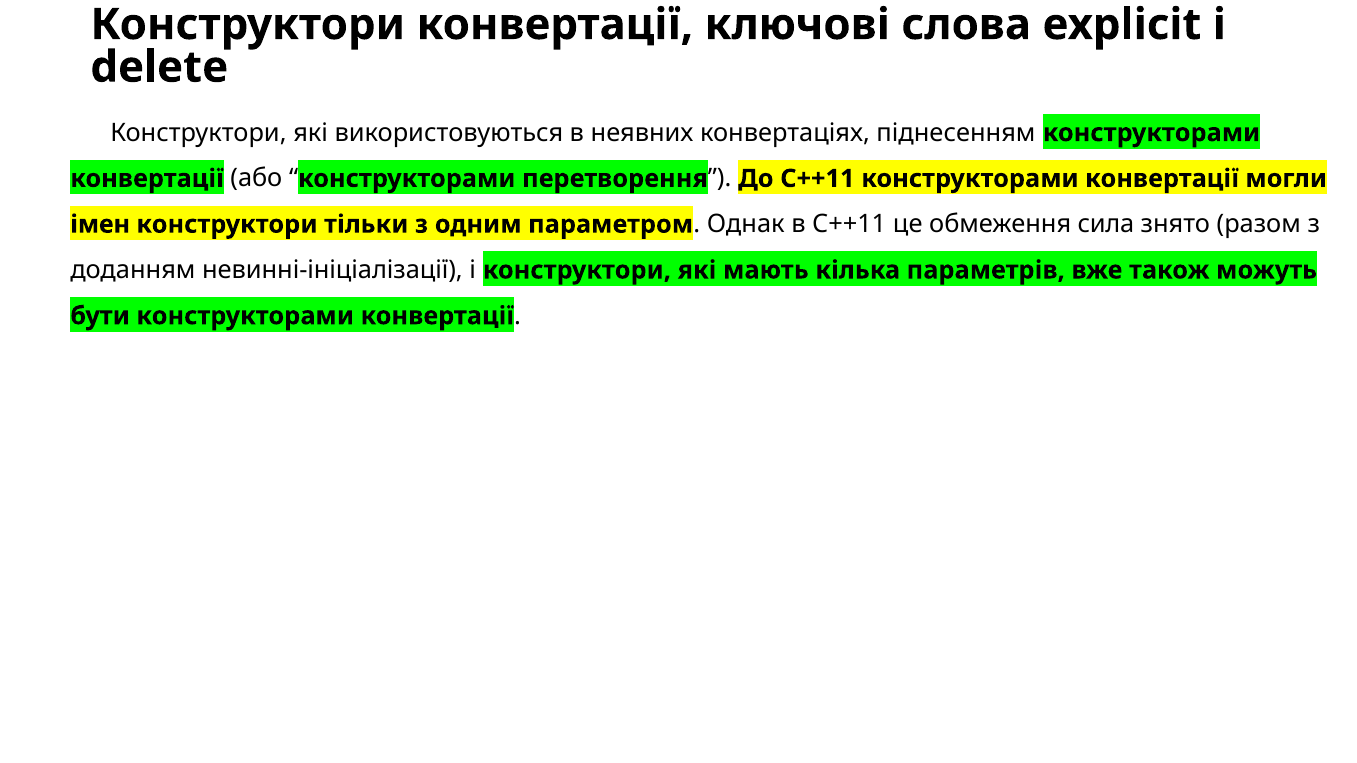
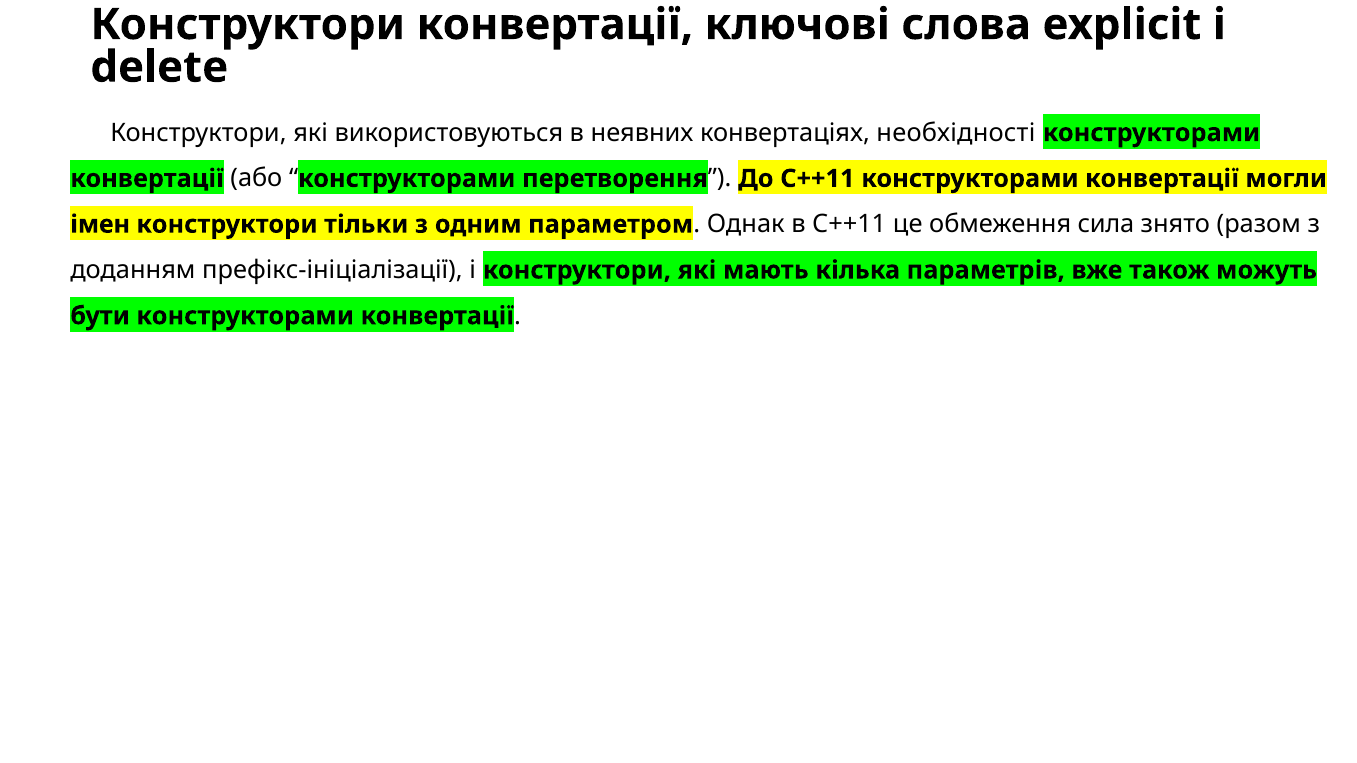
піднесенням: піднесенням -> необхідності
невинні-ініціалізації: невинні-ініціалізації -> префікс-ініціалізації
